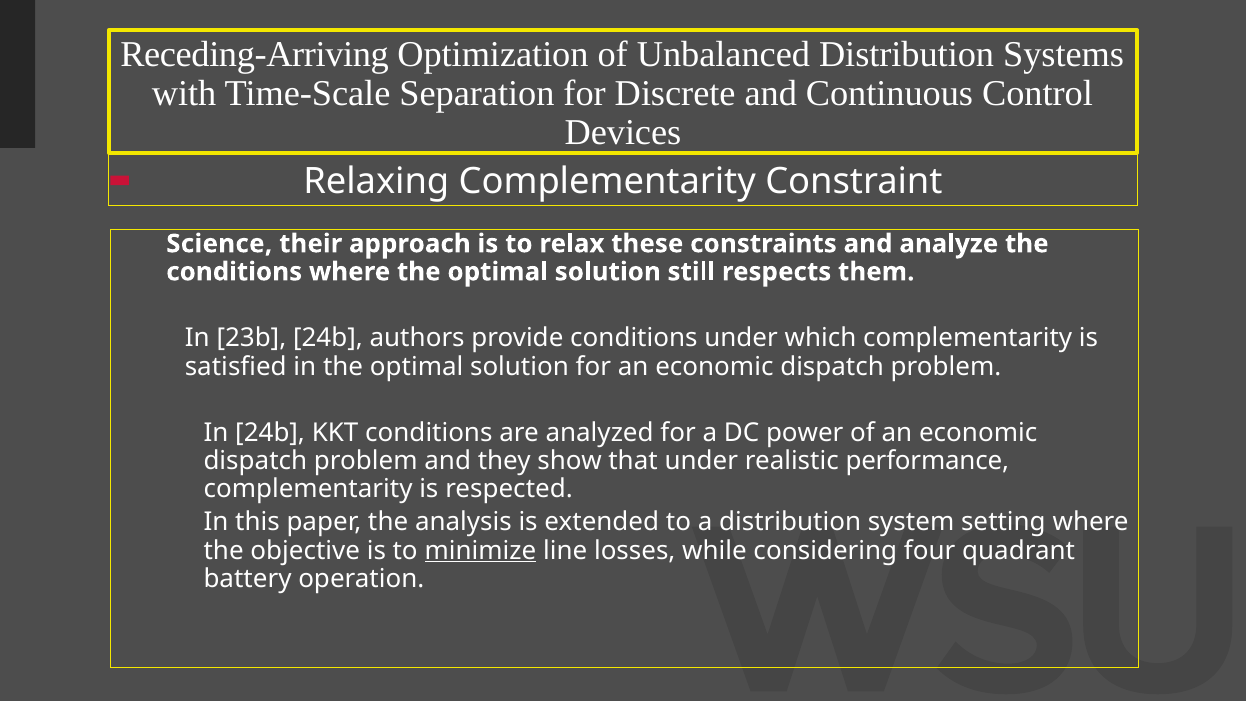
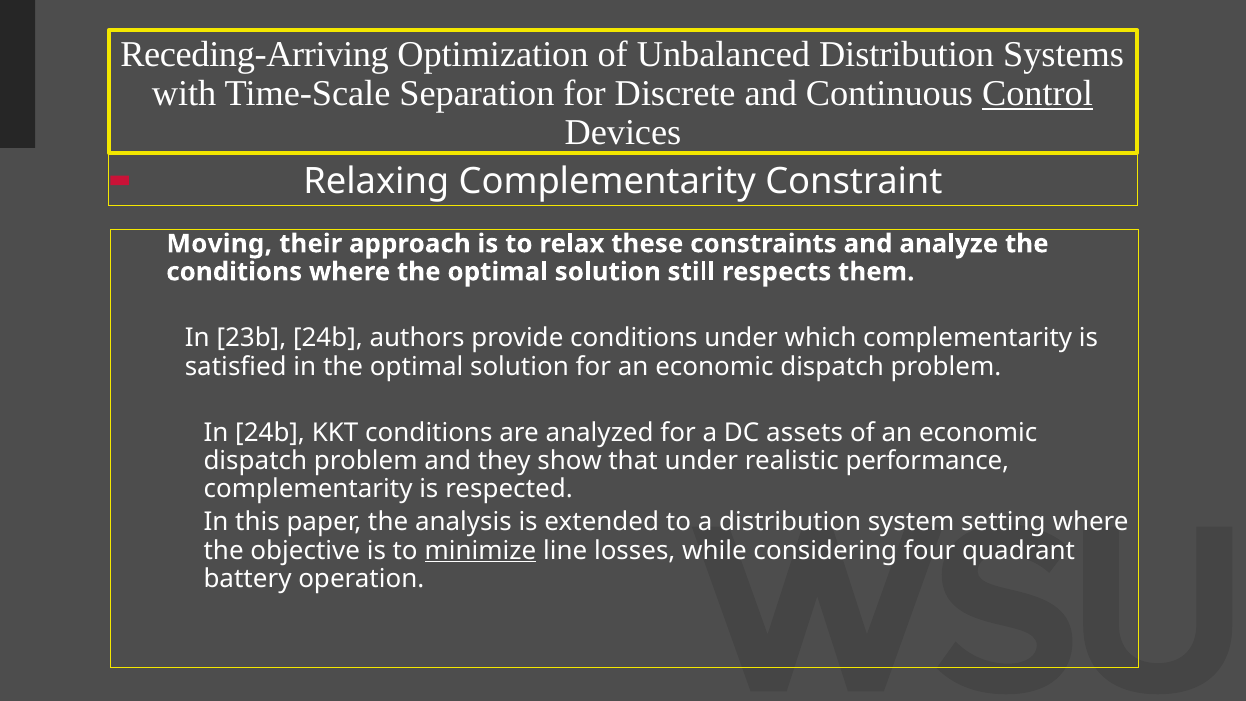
Control underline: none -> present
Science: Science -> Moving
power: power -> assets
